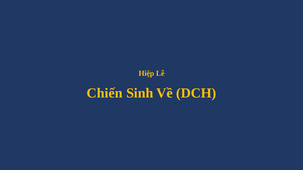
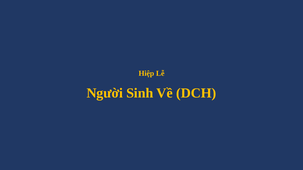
Chiến: Chiến -> Người
